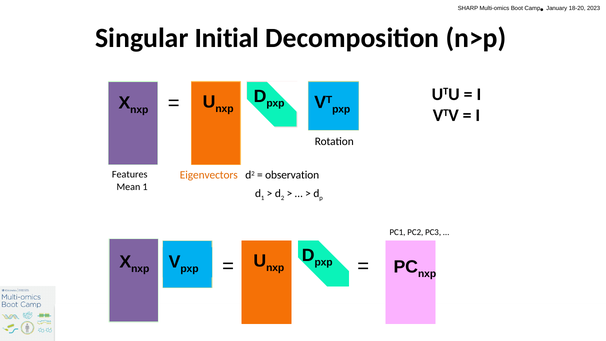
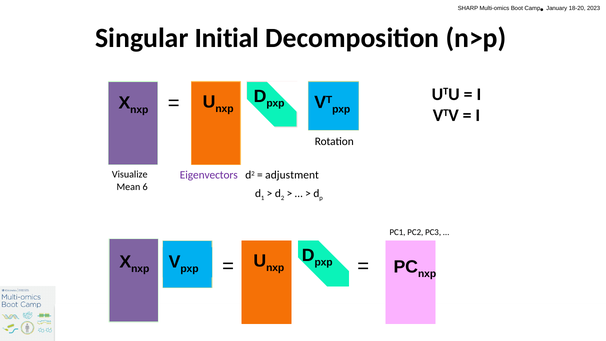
Features: Features -> Visualize
Eigenvectors colour: orange -> purple
observation: observation -> adjustment
Mean 1: 1 -> 6
